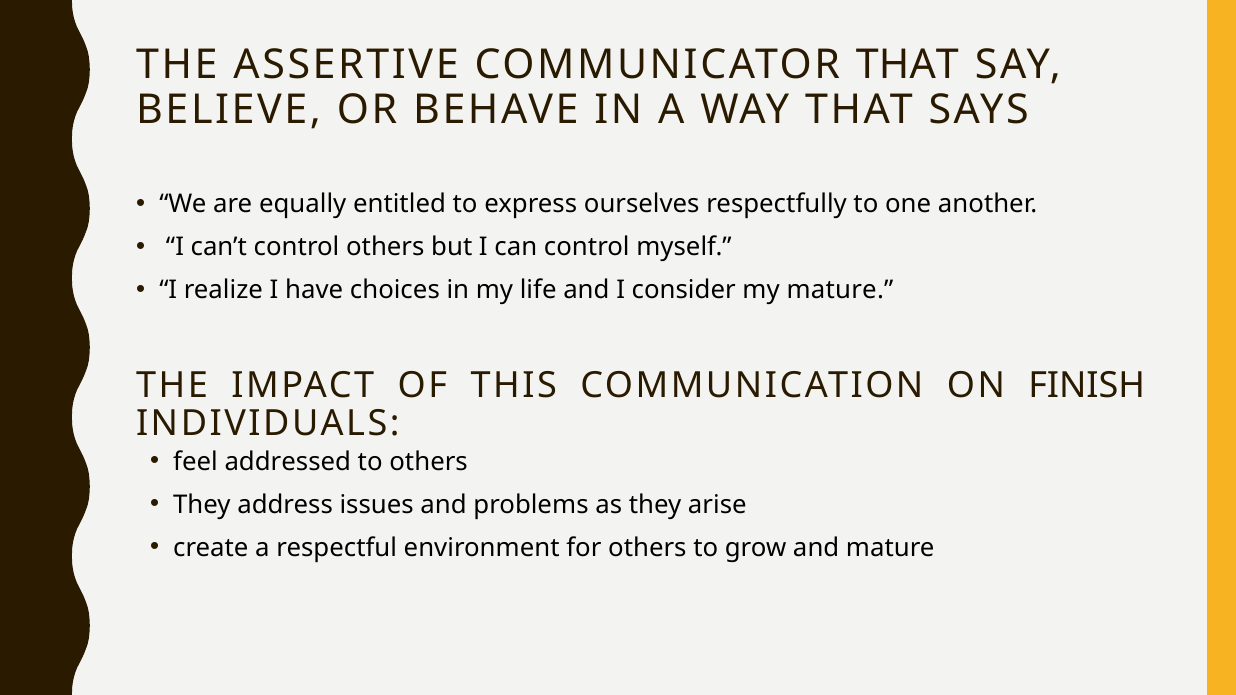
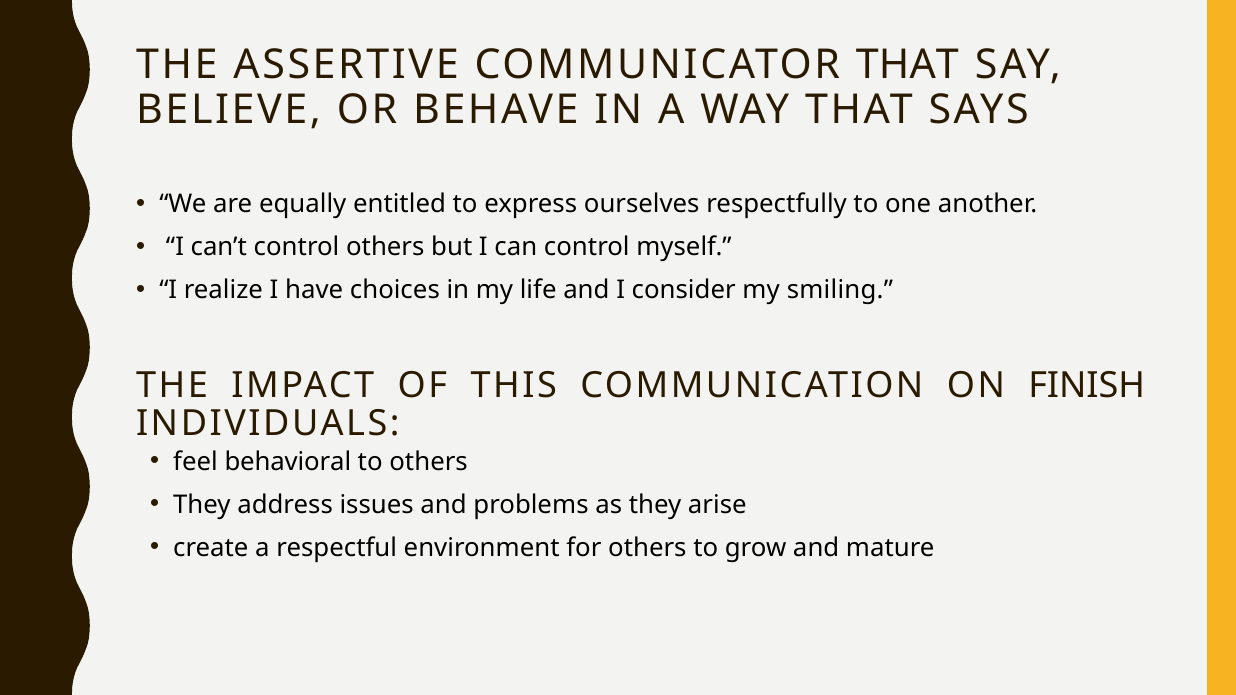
my mature: mature -> smiling
addressed: addressed -> behavioral
